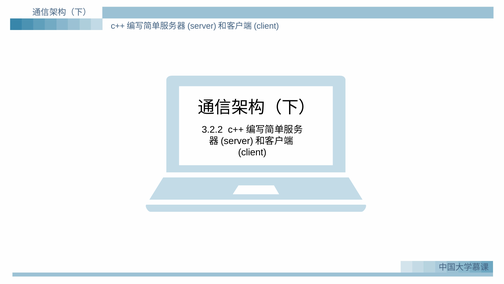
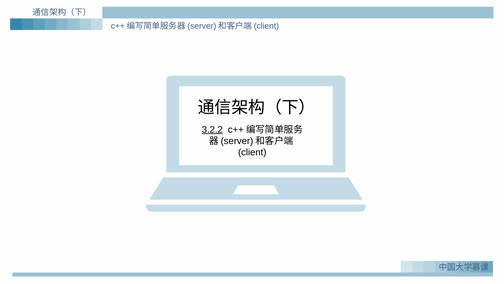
3.2.2 underline: none -> present
